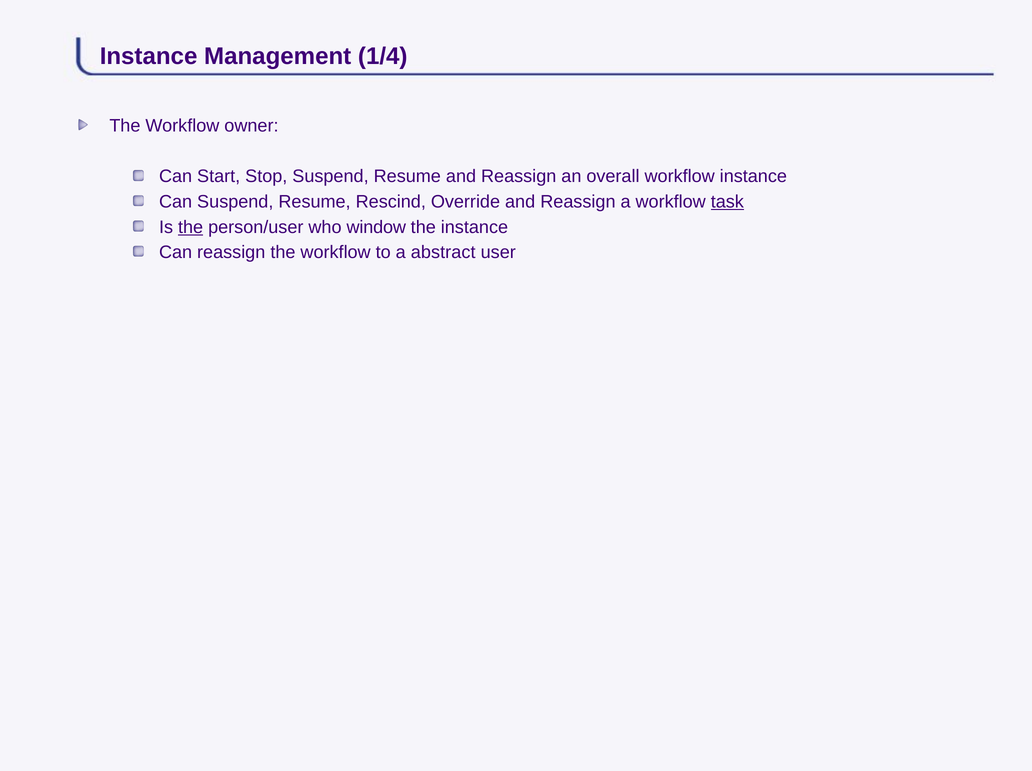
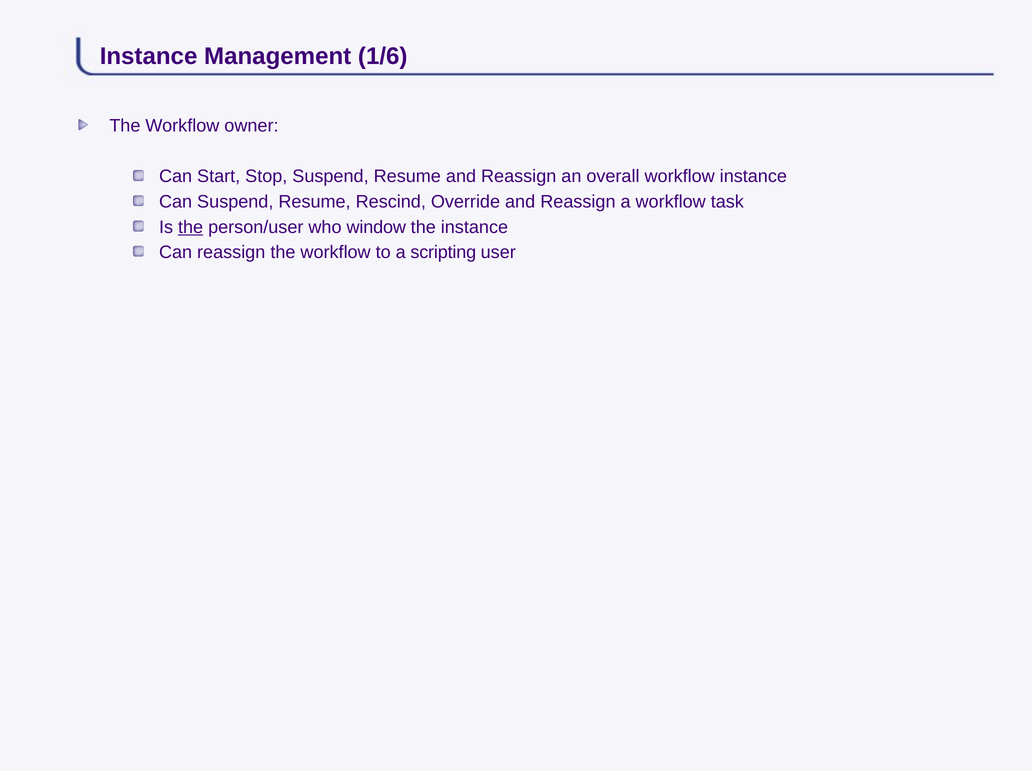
1/4: 1/4 -> 1/6
task underline: present -> none
abstract: abstract -> scripting
